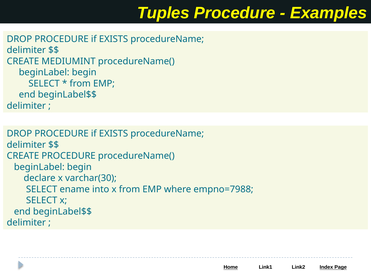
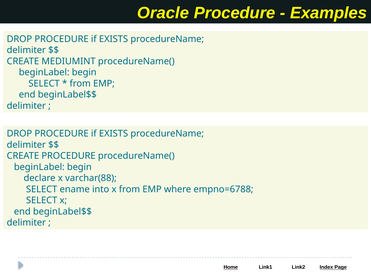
Tuples: Tuples -> Oracle
varchar(30: varchar(30 -> varchar(88
empno=7988: empno=7988 -> empno=6788
